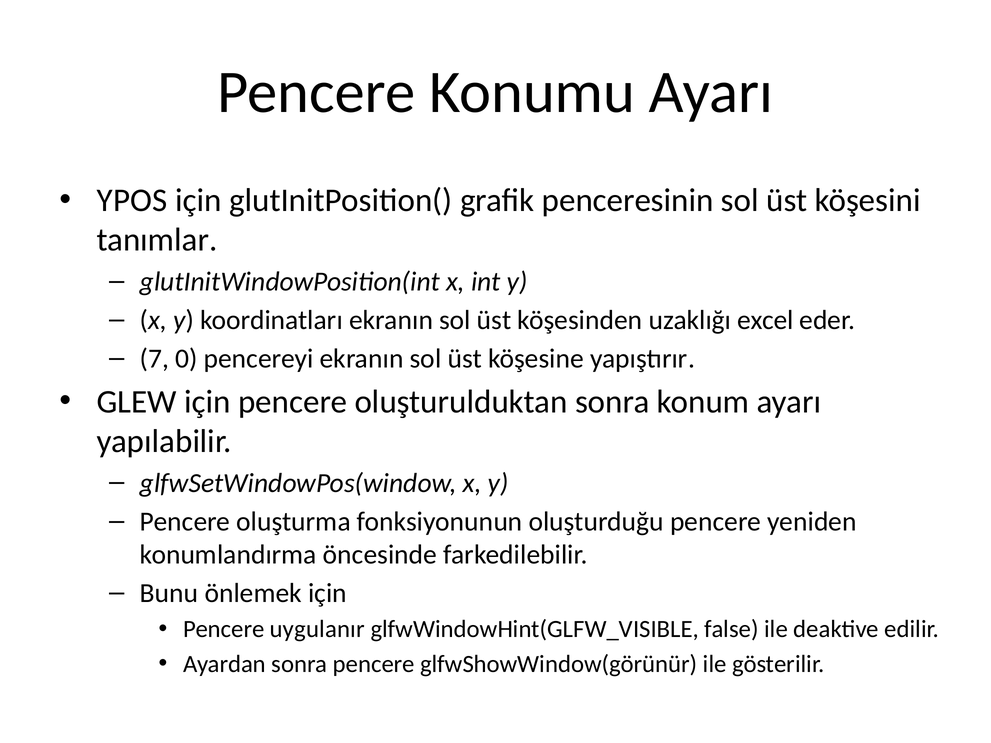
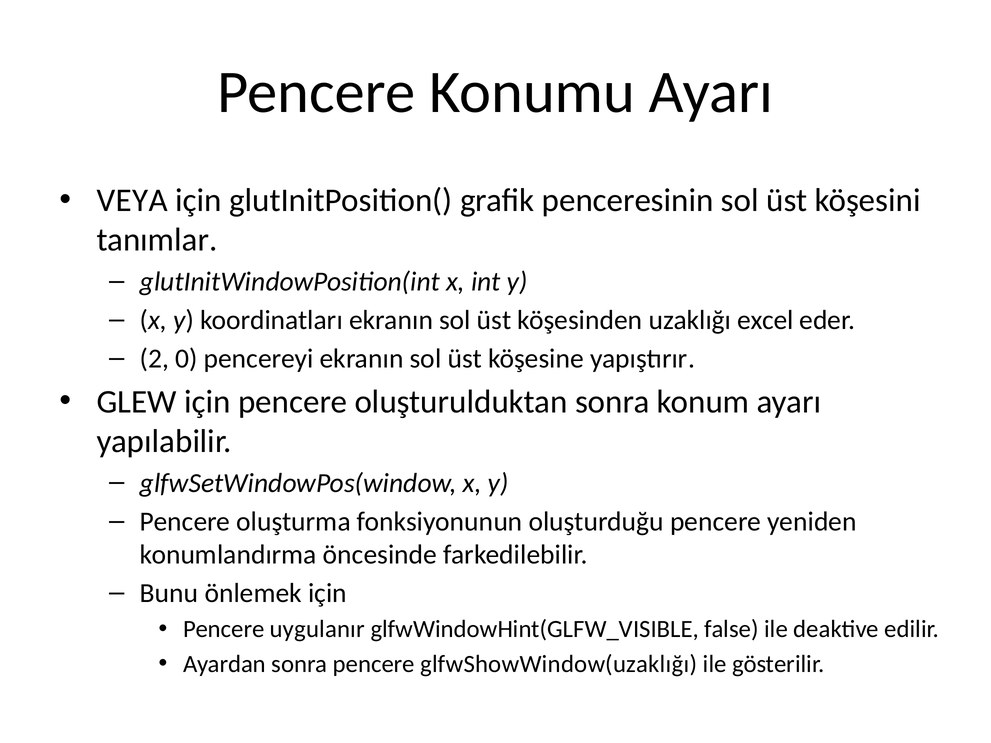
YPOS: YPOS -> VEYA
7: 7 -> 2
glfwShowWindow(görünür: glfwShowWindow(görünür -> glfwShowWindow(uzaklığı
